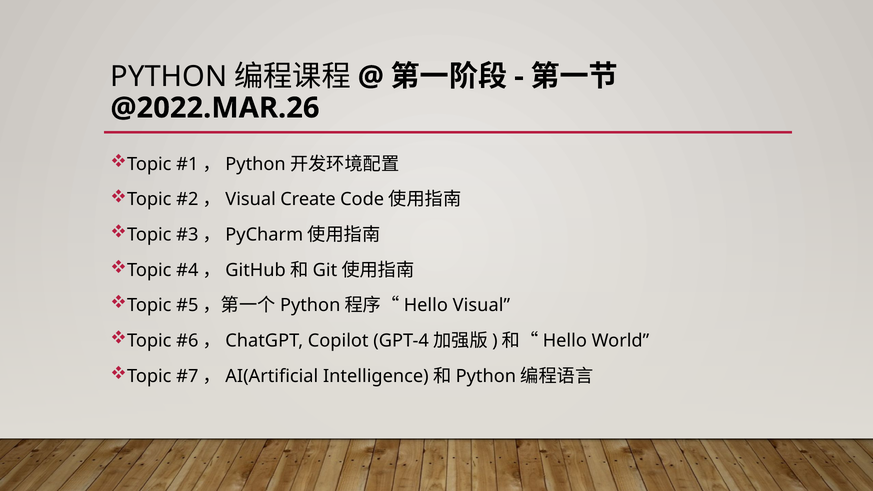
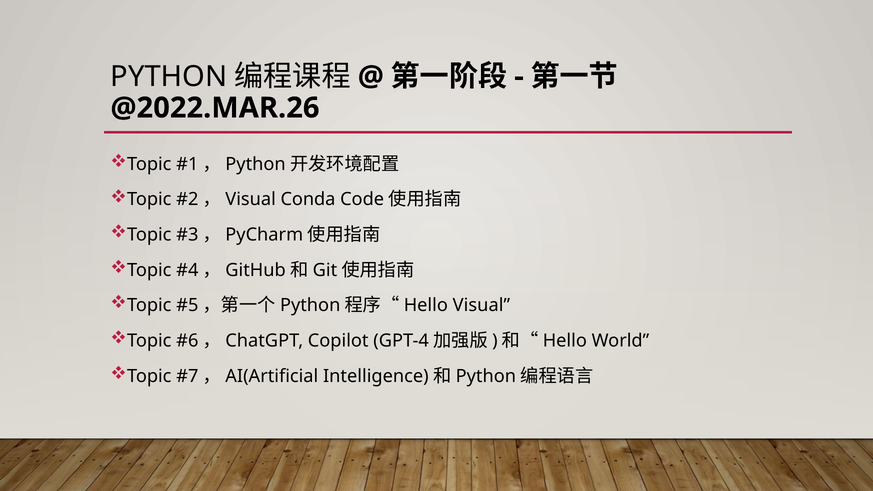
Create: Create -> Conda
